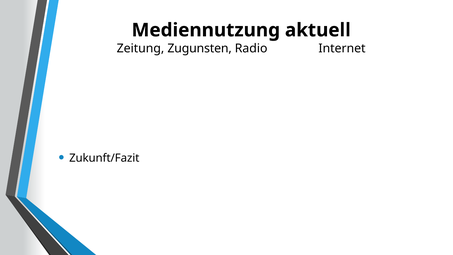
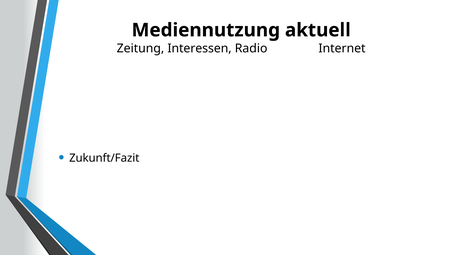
Zugunsten: Zugunsten -> Interessen
